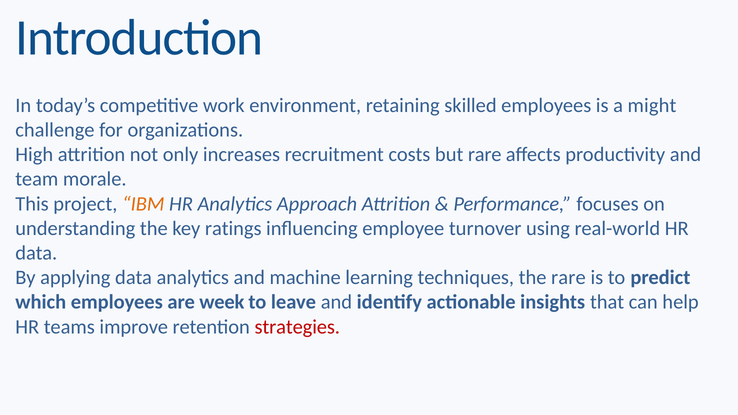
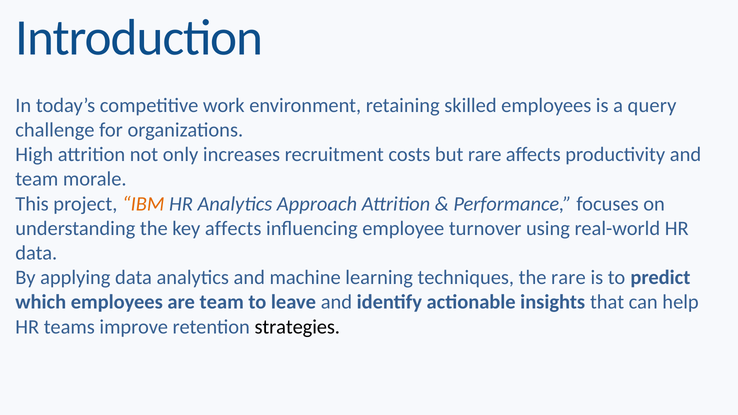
might: might -> query
key ratings: ratings -> affects
are week: week -> team
strategies colour: red -> black
